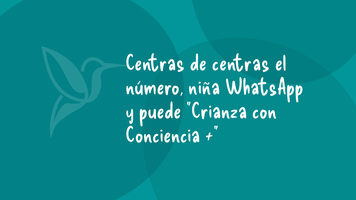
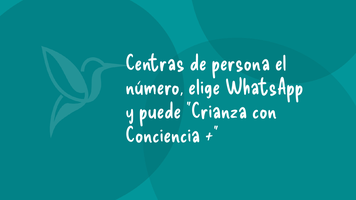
de centras: centras -> persona
niña: niña -> elige
